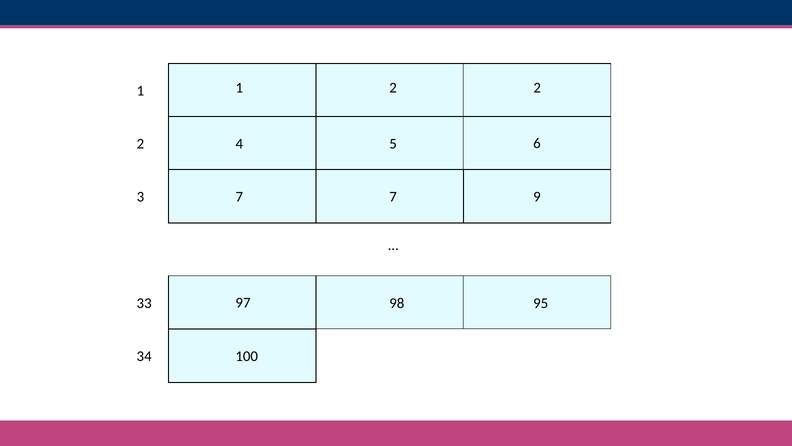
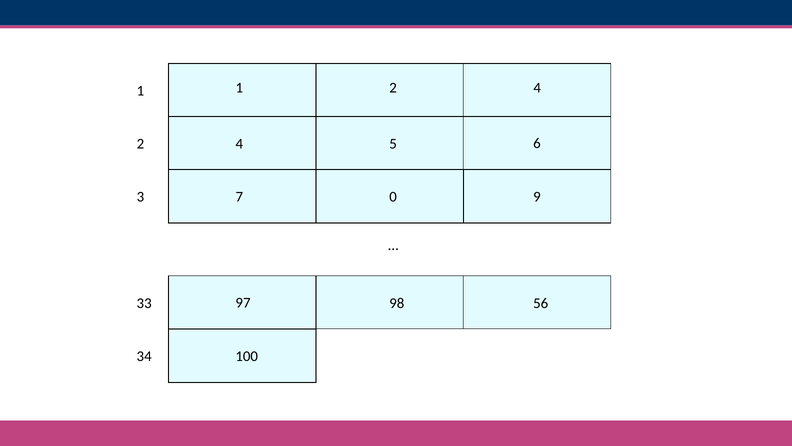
2 2: 2 -> 4
7 7: 7 -> 0
95: 95 -> 56
